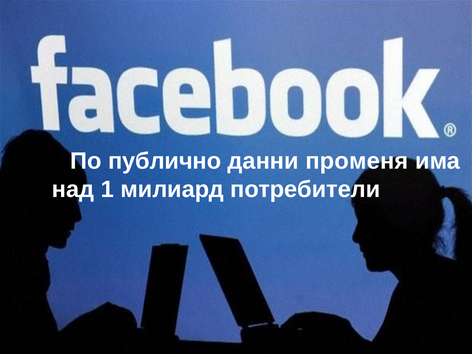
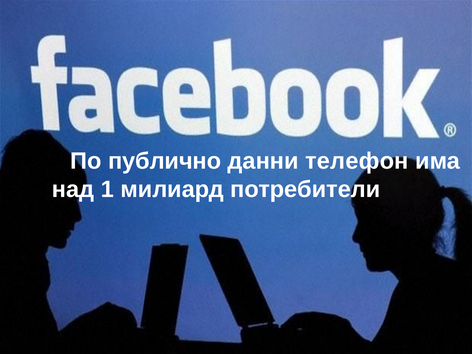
променя: променя -> телефон
